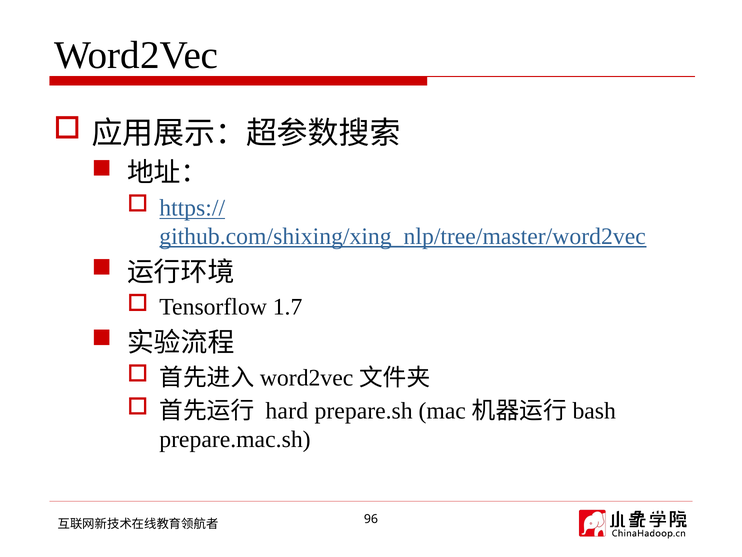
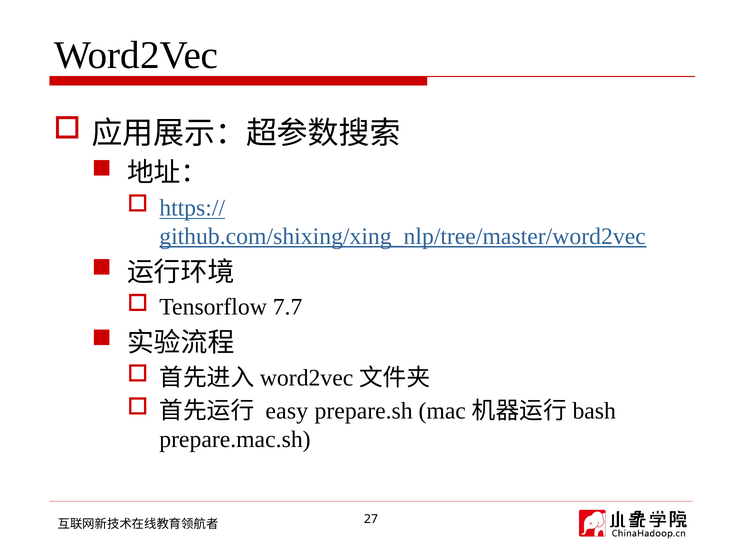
1.7: 1.7 -> 7.7
hard: hard -> easy
96: 96 -> 27
